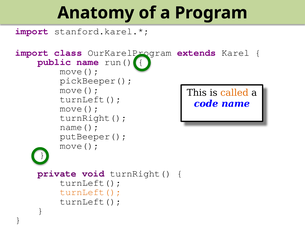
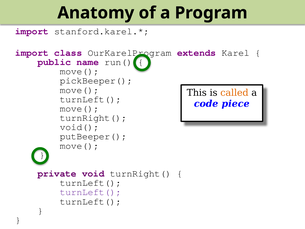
code name: name -> piece
name(: name( -> void(
turnLeft( at (91, 192) colour: orange -> purple
